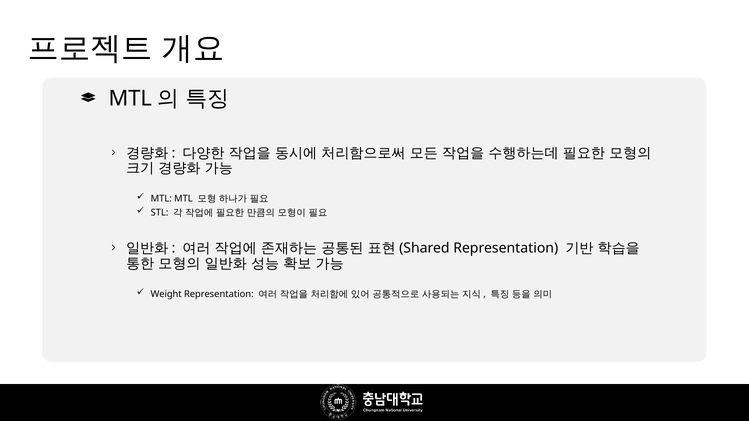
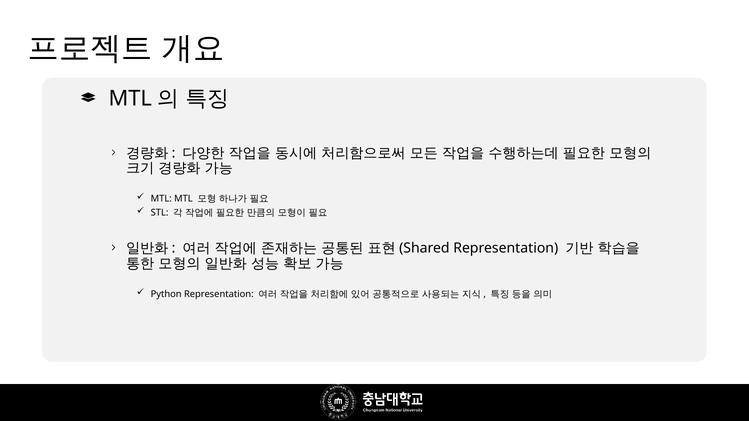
Weight: Weight -> Python
